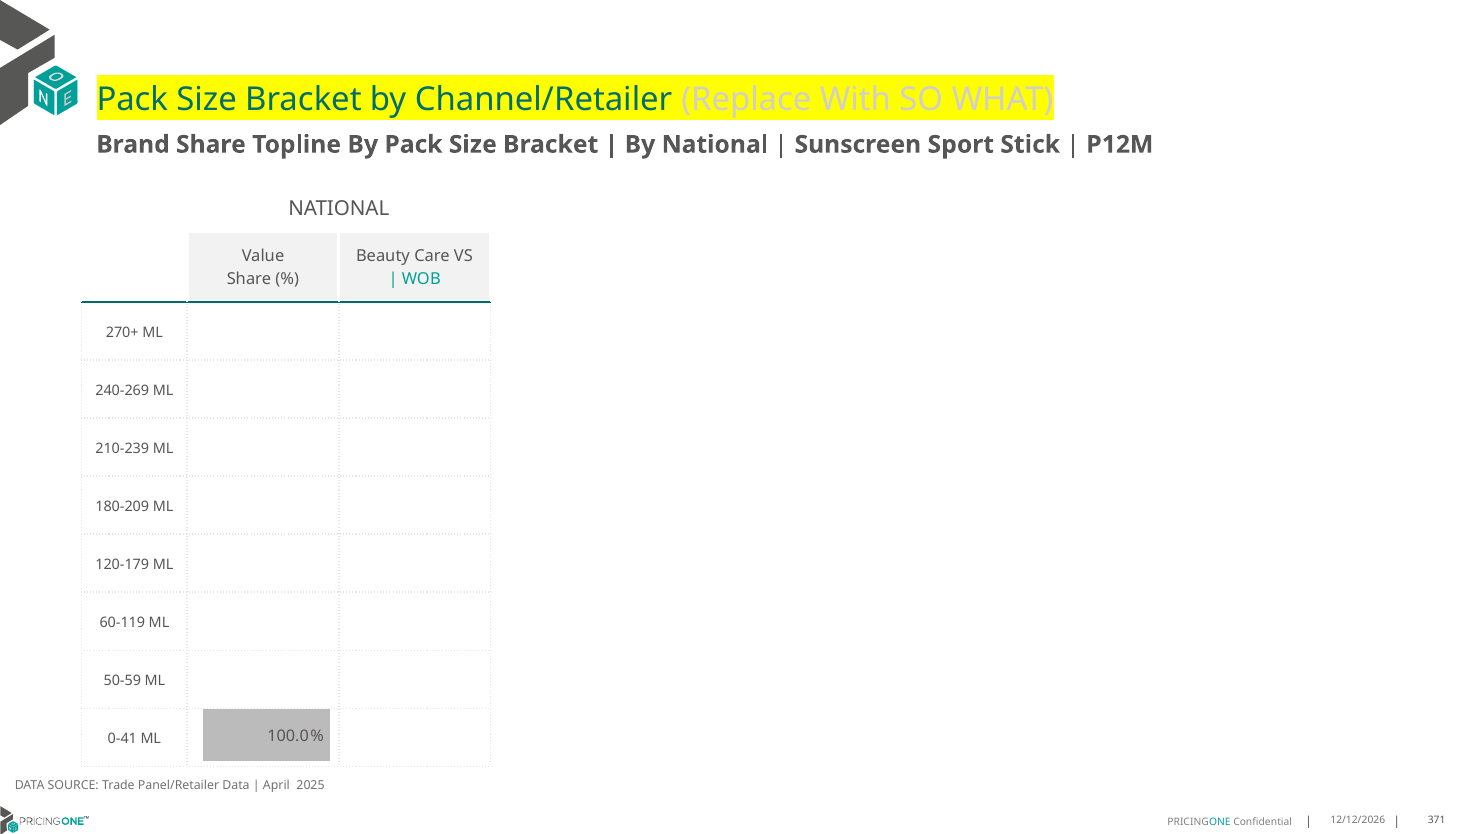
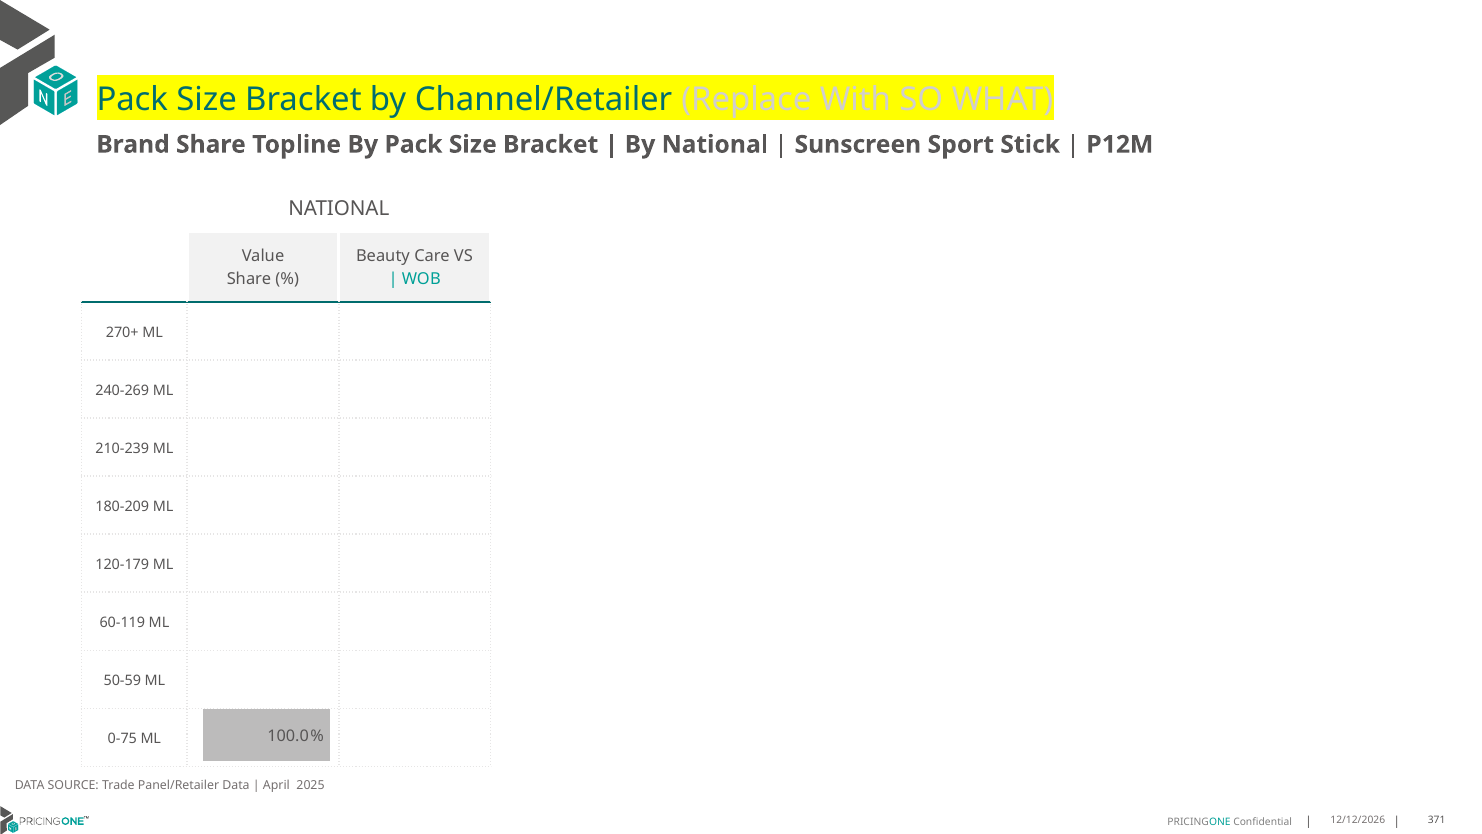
0-41: 0-41 -> 0-75
